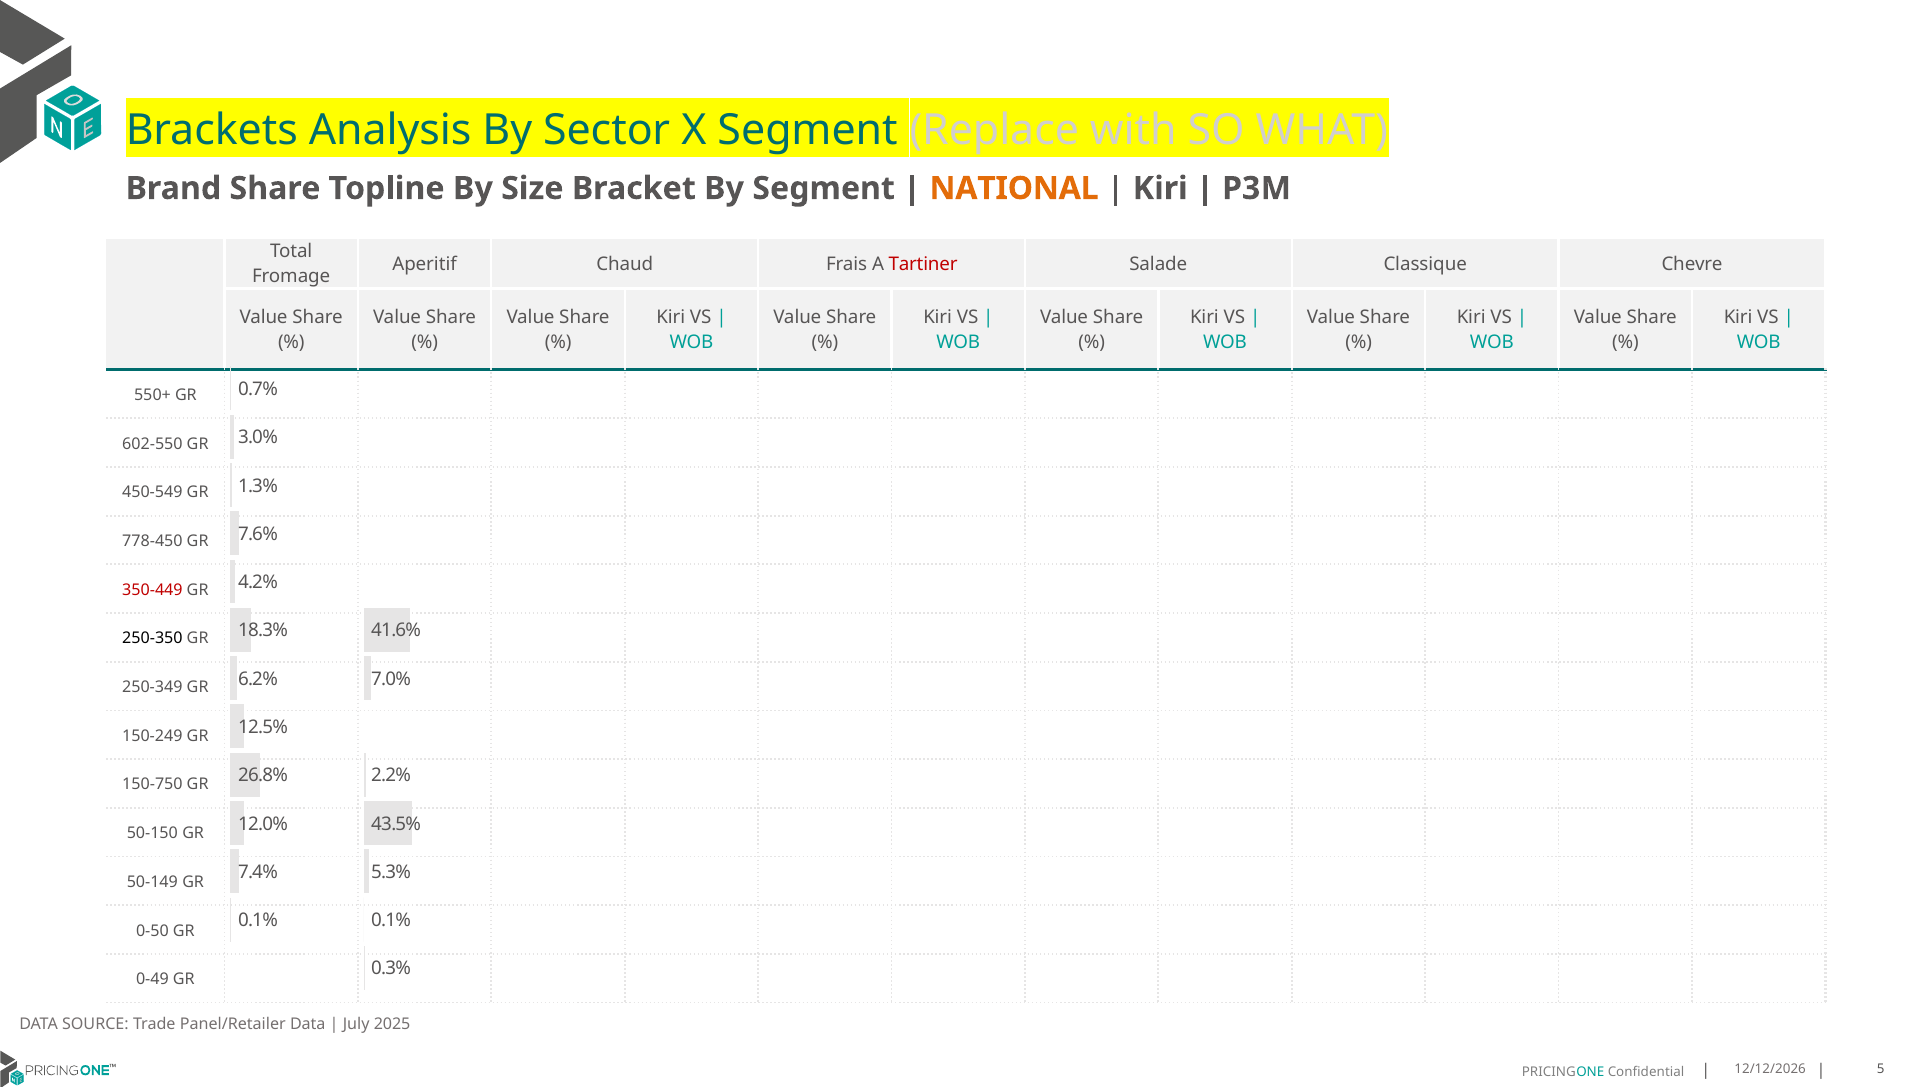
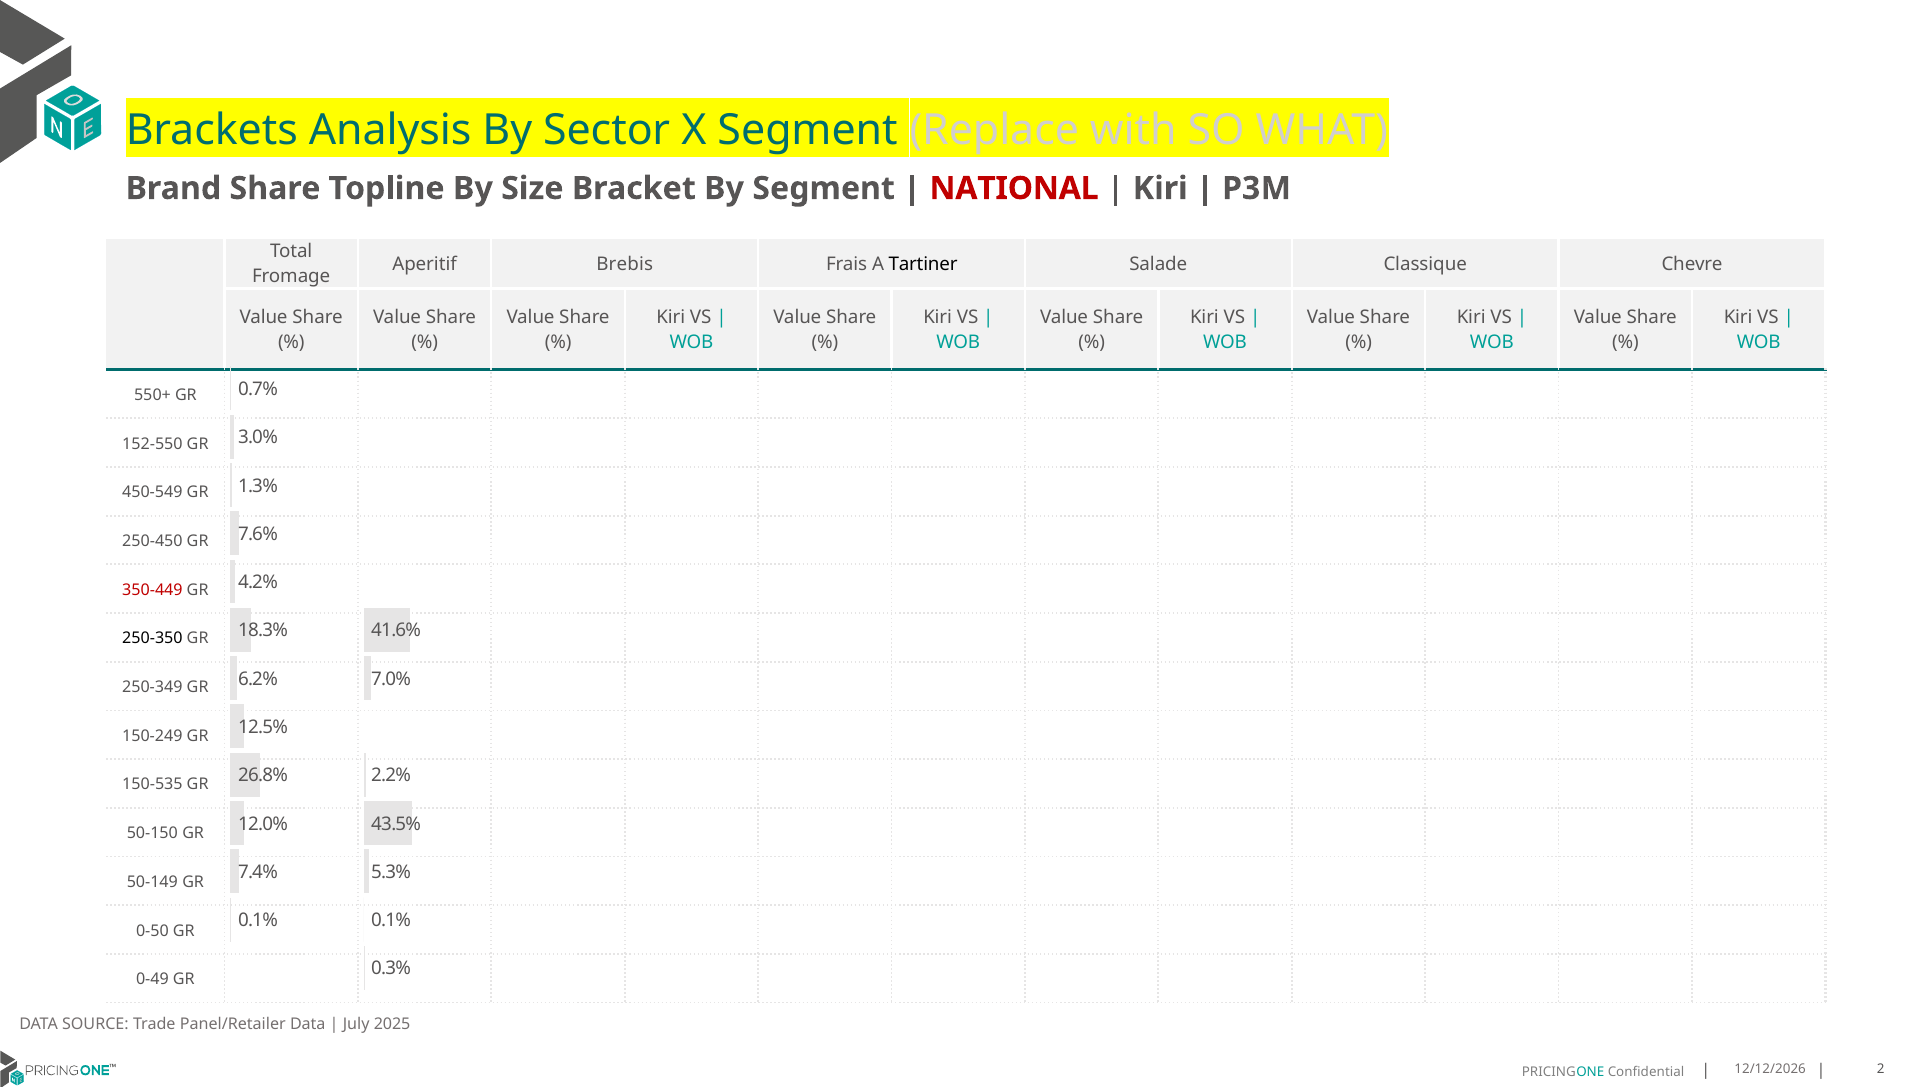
NATIONAL colour: orange -> red
Chaud: Chaud -> Brebis
Tartiner colour: red -> black
602-550: 602-550 -> 152-550
778-450: 778-450 -> 250-450
150-750: 150-750 -> 150-535
5: 5 -> 2
